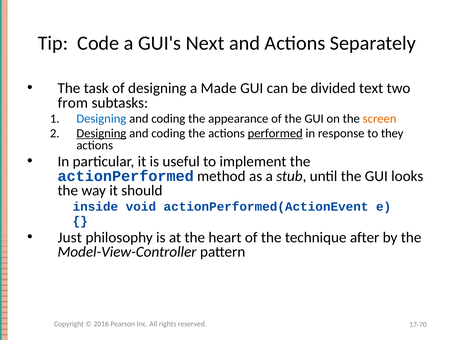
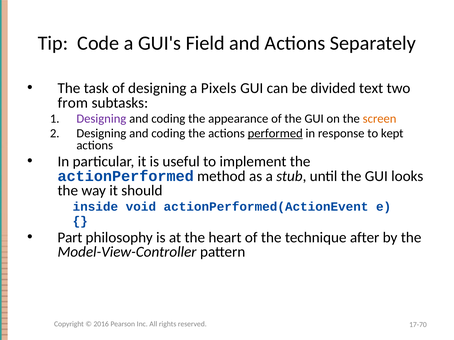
Next: Next -> Field
Made: Made -> Pixels
Designing at (101, 119) colour: blue -> purple
Designing at (101, 133) underline: present -> none
they: they -> kept
Just: Just -> Part
